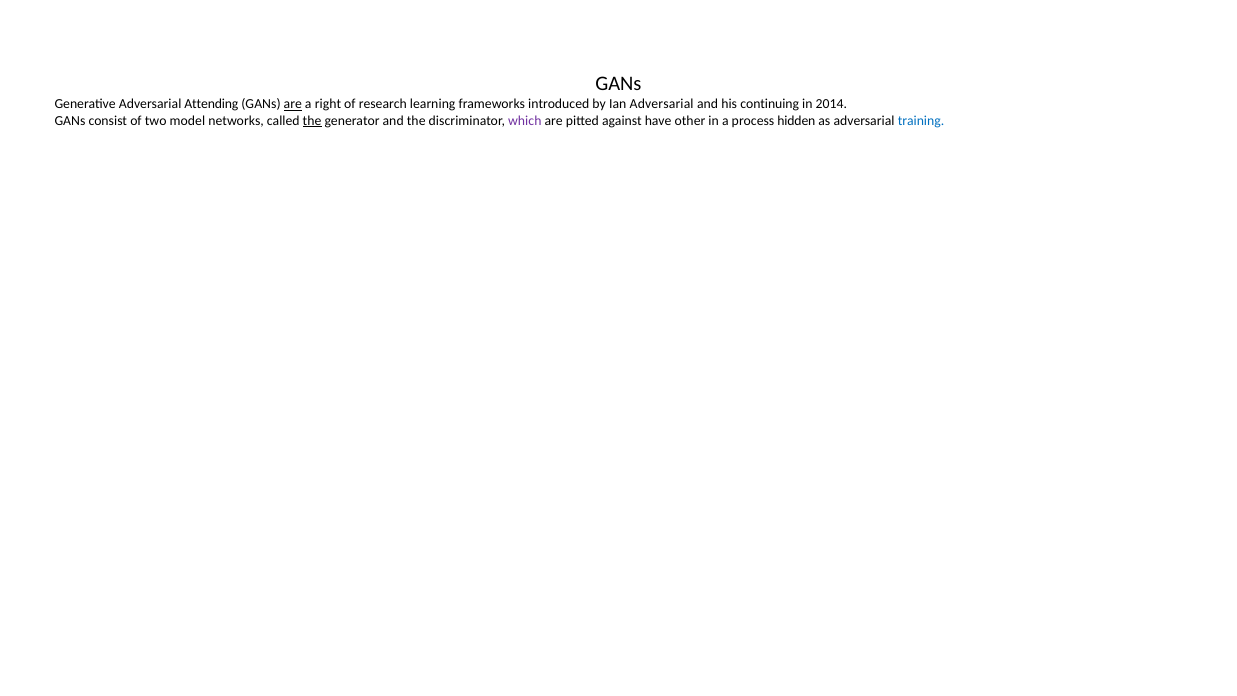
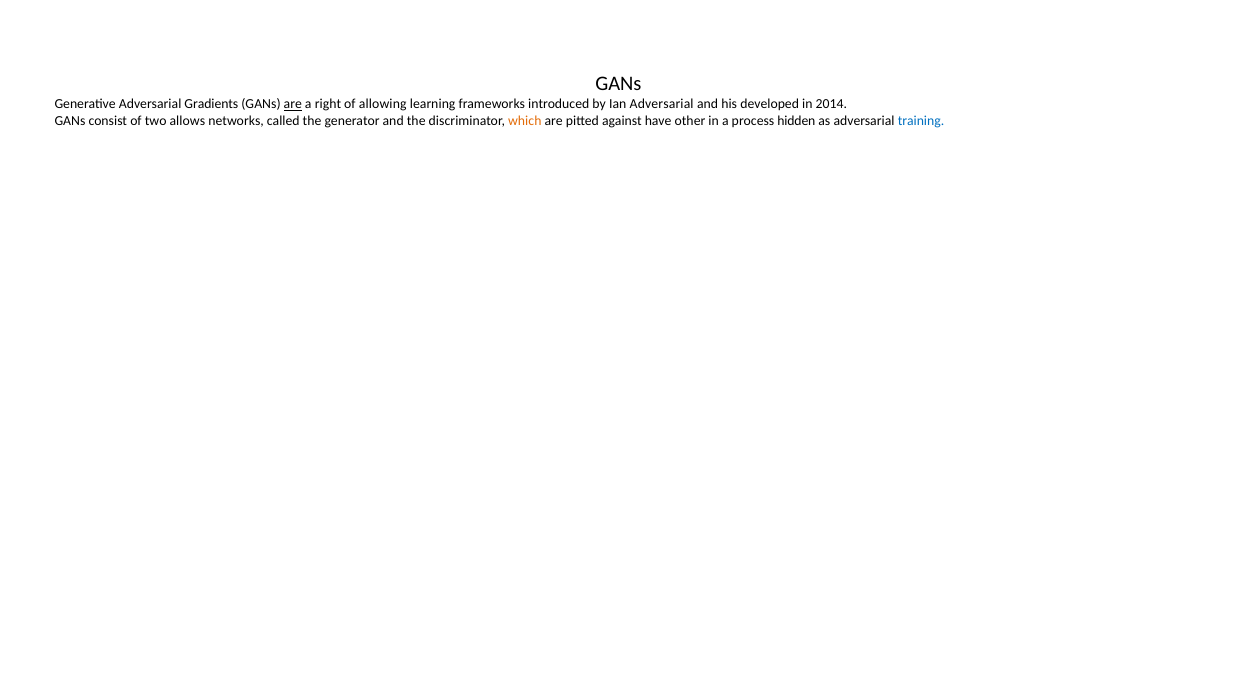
Attending: Attending -> Gradients
research: research -> allowing
continuing: continuing -> developed
model: model -> allows
the at (312, 120) underline: present -> none
which colour: purple -> orange
